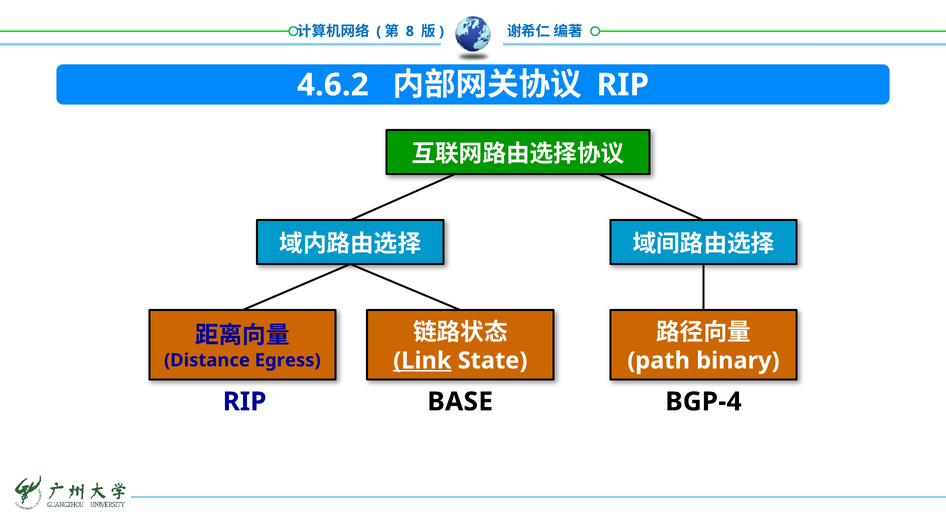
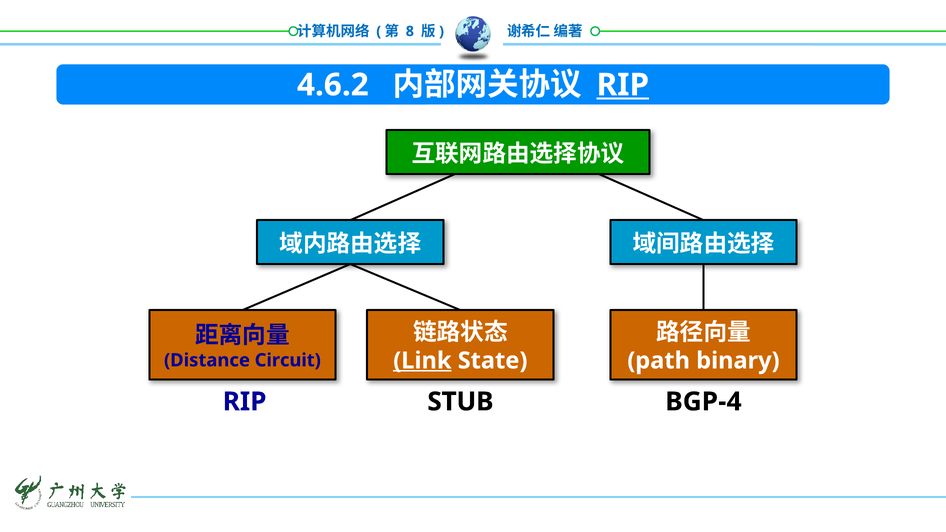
RIP at (623, 85) underline: none -> present
Egress: Egress -> Circuit
BASE: BASE -> STUB
